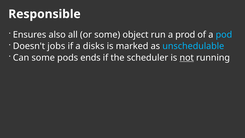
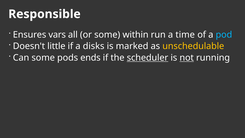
also: also -> vars
object: object -> within
prod: prod -> time
jobs: jobs -> little
unschedulable colour: light blue -> yellow
scheduler underline: none -> present
